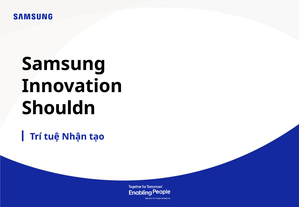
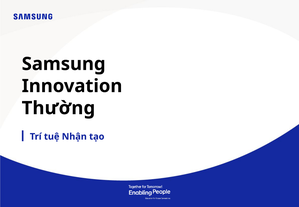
Shouldn: Shouldn -> Thường
